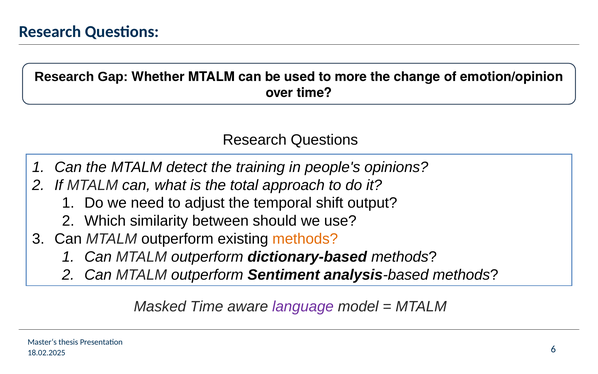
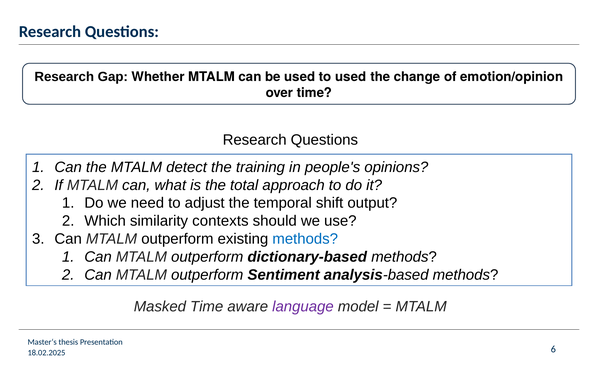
to more: more -> used
between: between -> contexts
methods at (305, 239) colour: orange -> blue
